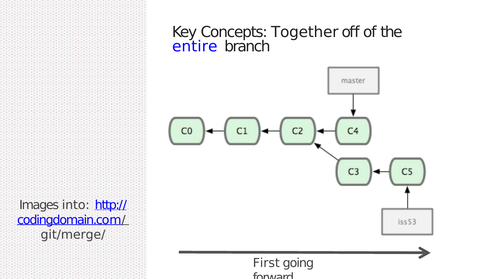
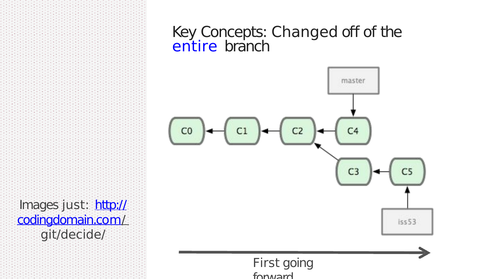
Together: Together -> Changed
into: into -> just
git/merge/: git/merge/ -> git/decide/
